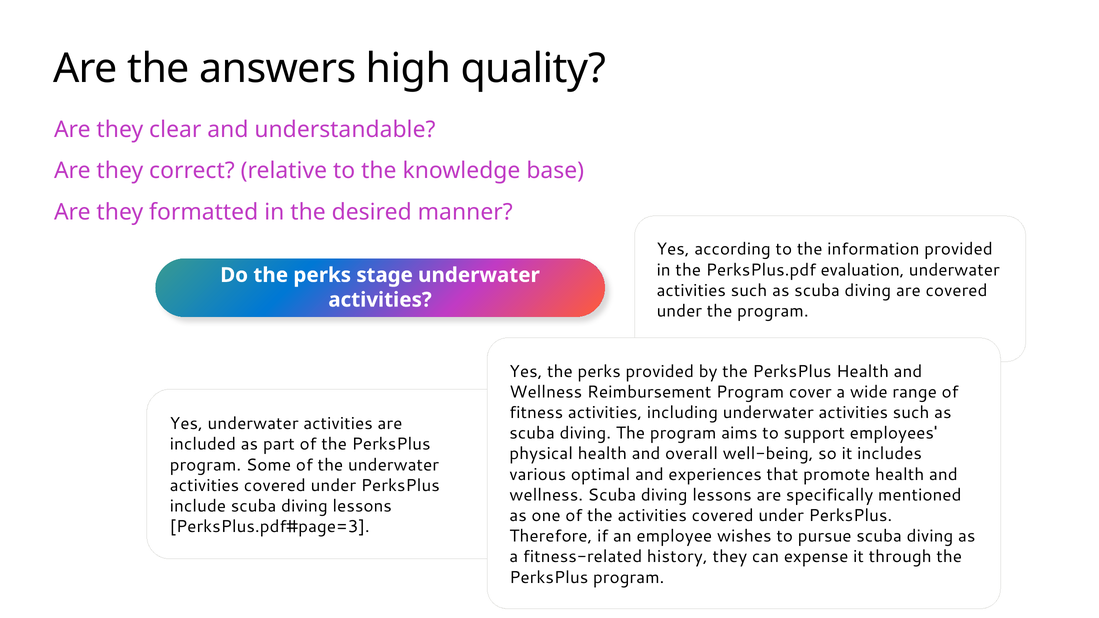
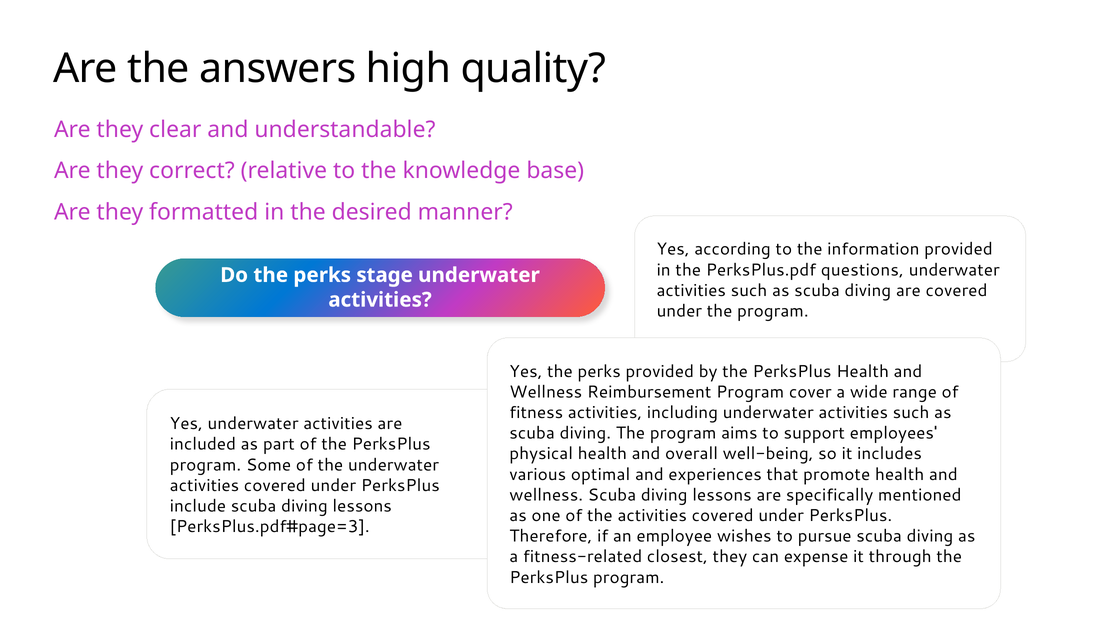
evaluation: evaluation -> questions
history: history -> closest
